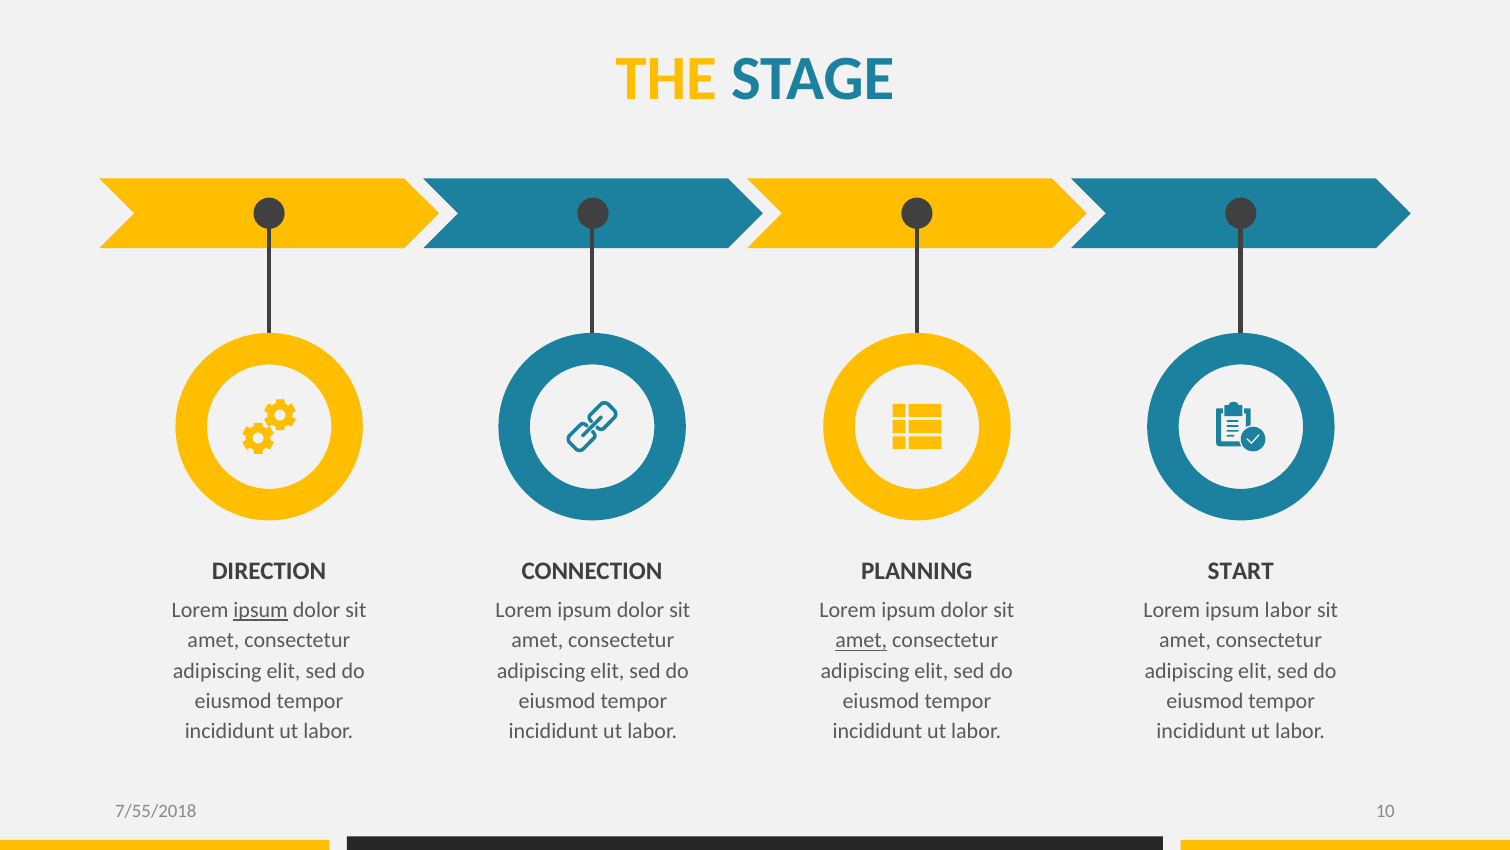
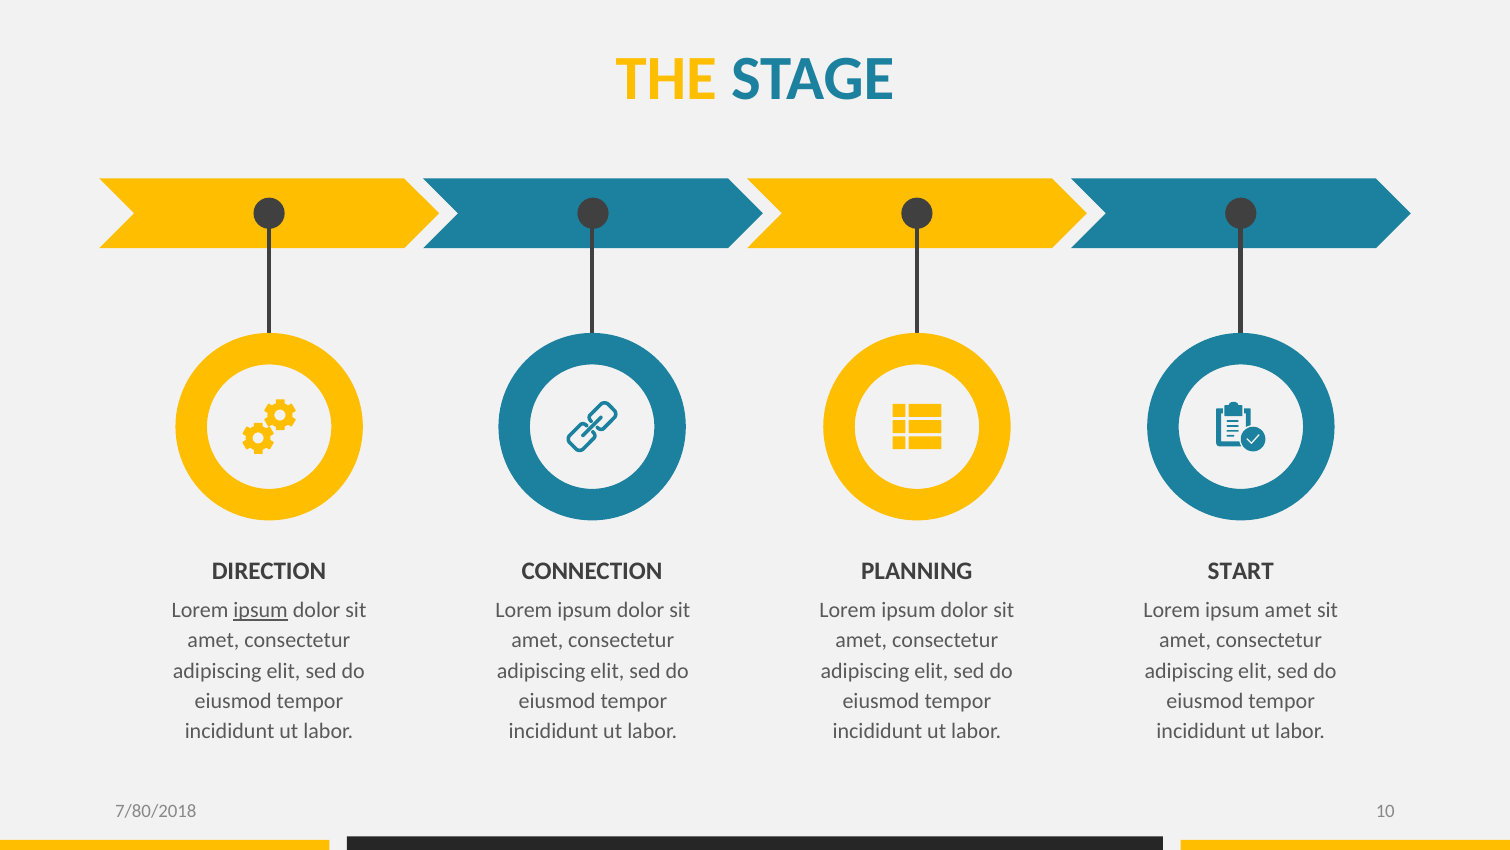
ipsum labor: labor -> amet
amet at (861, 640) underline: present -> none
7/55/2018: 7/55/2018 -> 7/80/2018
